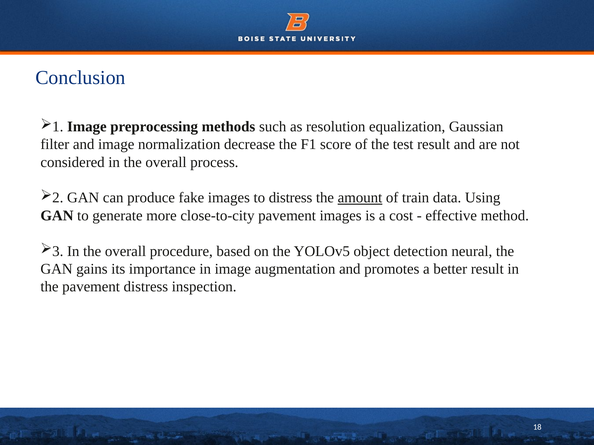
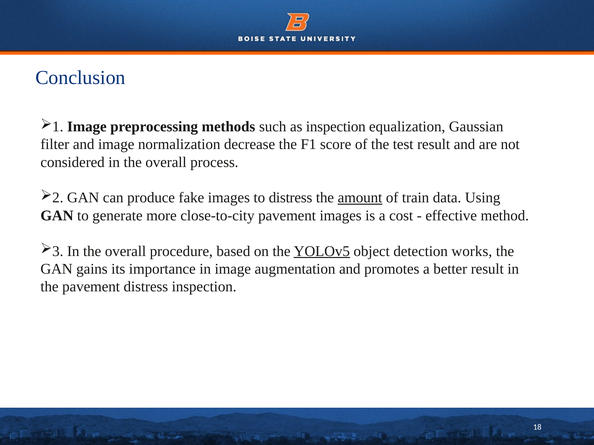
as resolution: resolution -> inspection
YOLOv5 underline: none -> present
neural: neural -> works
